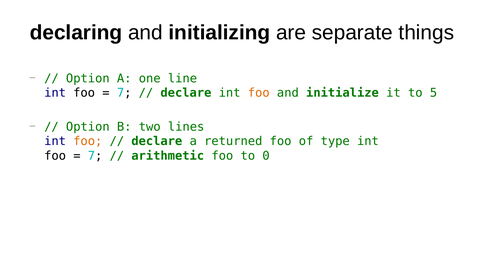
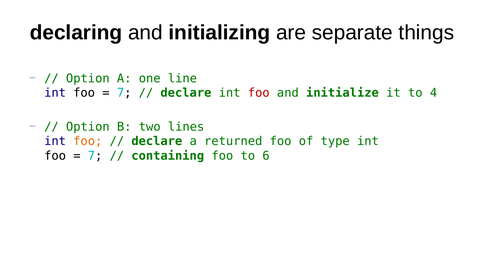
foo at (259, 93) colour: orange -> red
5: 5 -> 4
arithmetic: arithmetic -> containing
0: 0 -> 6
